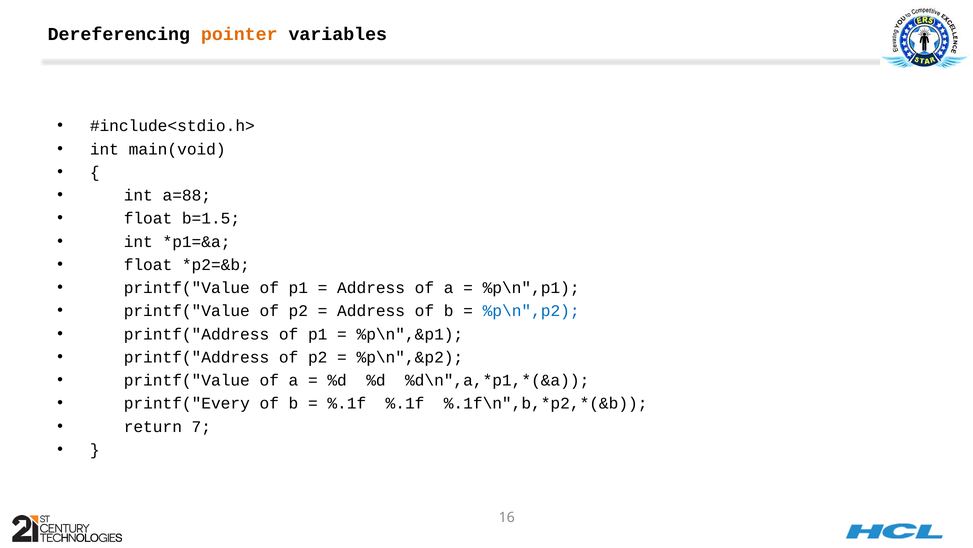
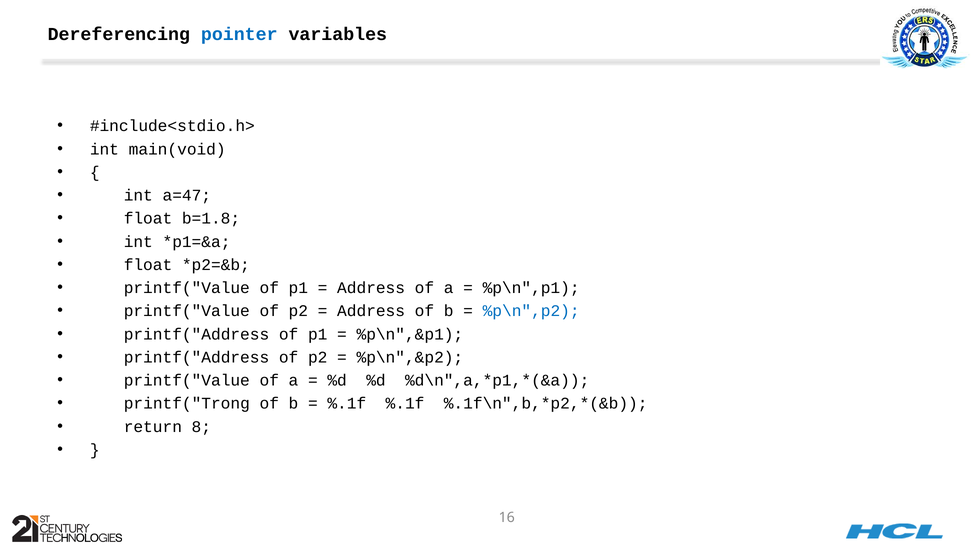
pointer colour: orange -> blue
a=88: a=88 -> a=47
b=1.5: b=1.5 -> b=1.8
printf("Every: printf("Every -> printf("Trong
7: 7 -> 8
